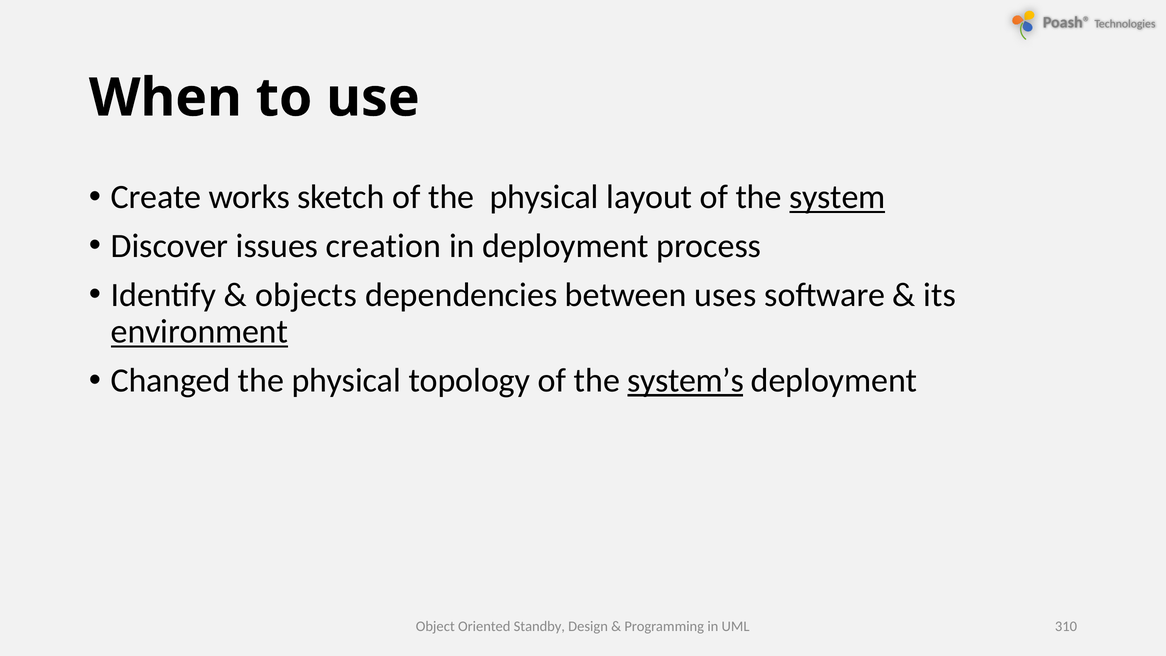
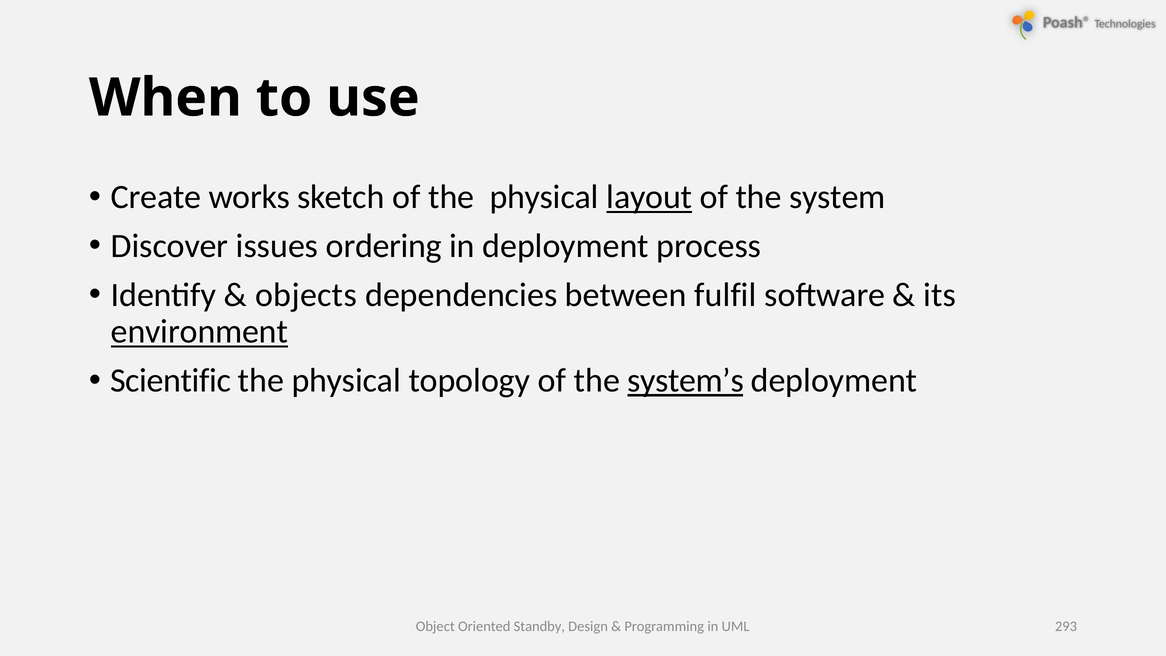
layout underline: none -> present
system underline: present -> none
creation: creation -> ordering
uses: uses -> fulfil
Changed: Changed -> Scientific
310: 310 -> 293
